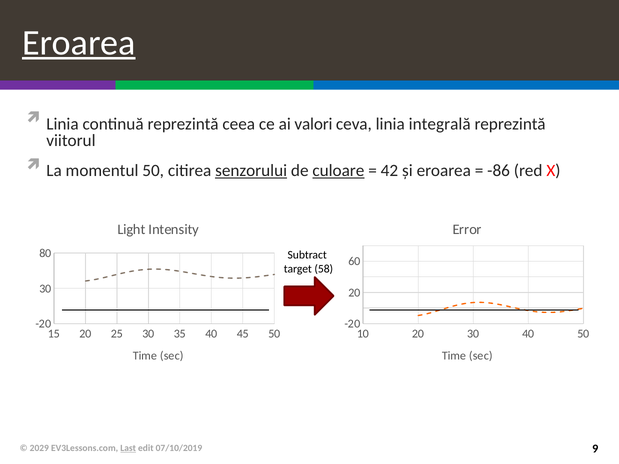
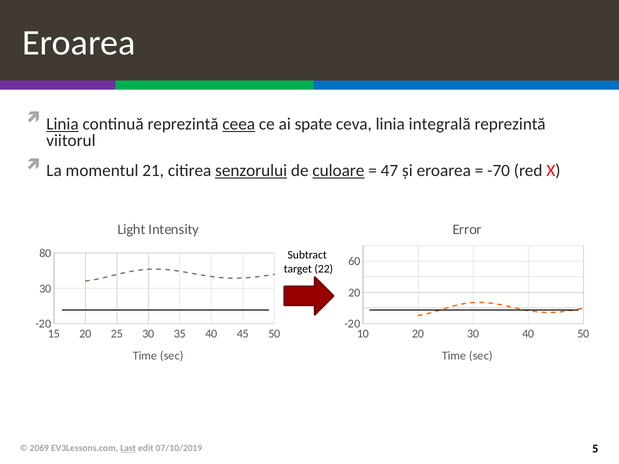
Eroarea at (79, 43) underline: present -> none
Linia at (62, 124) underline: none -> present
ceea underline: none -> present
valori: valori -> spate
momentul 50: 50 -> 21
42: 42 -> 47
-86: -86 -> -70
58: 58 -> 22
2029: 2029 -> 2069
9: 9 -> 5
